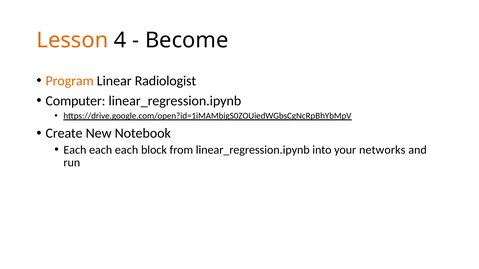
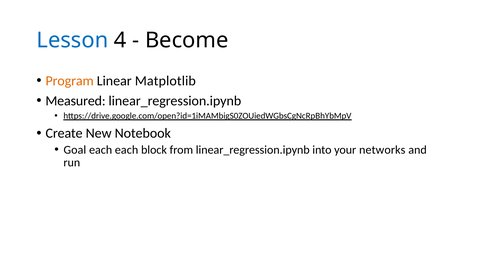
Lesson colour: orange -> blue
Radiologist: Radiologist -> Matplotlib
Computer: Computer -> Measured
Each at (75, 150): Each -> Goal
